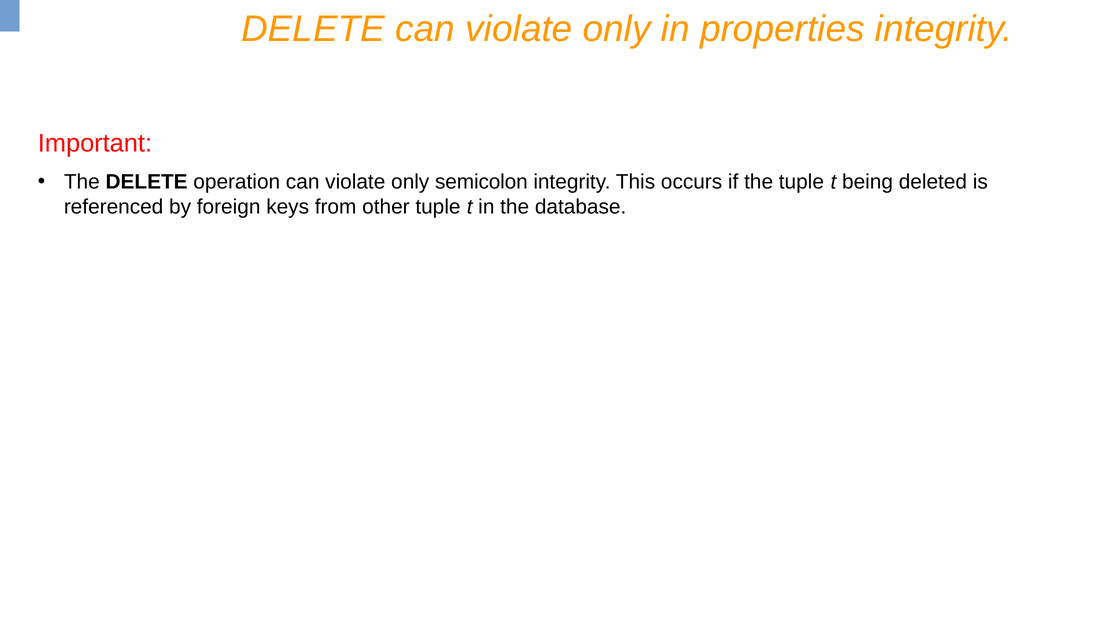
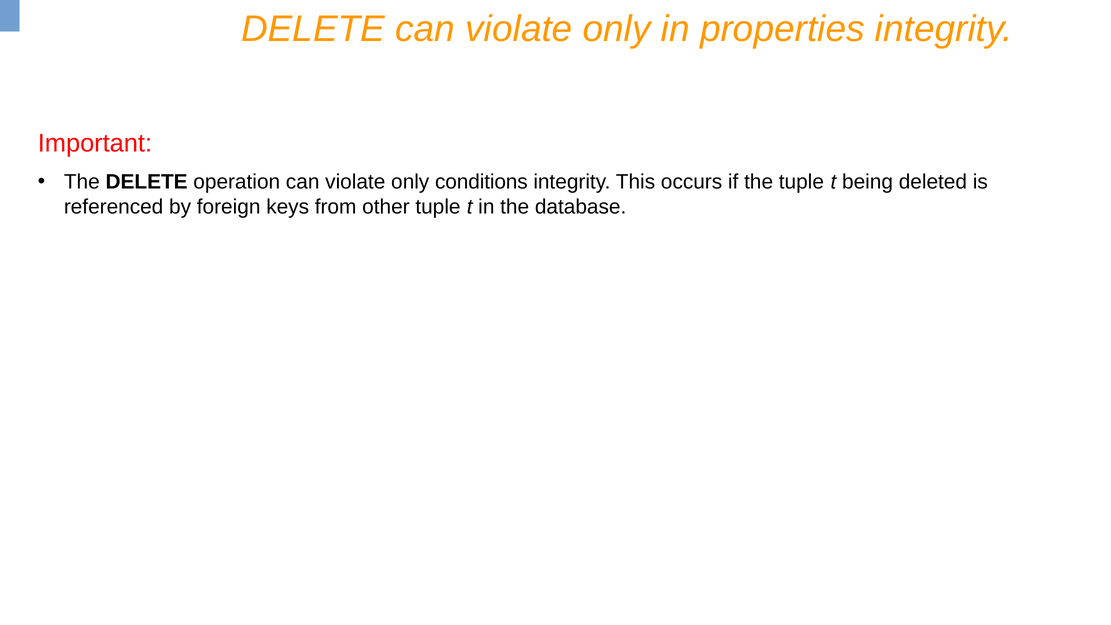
semicolon: semicolon -> conditions
